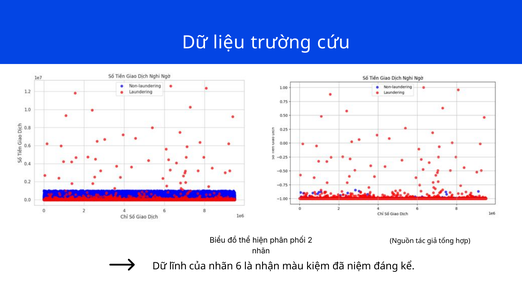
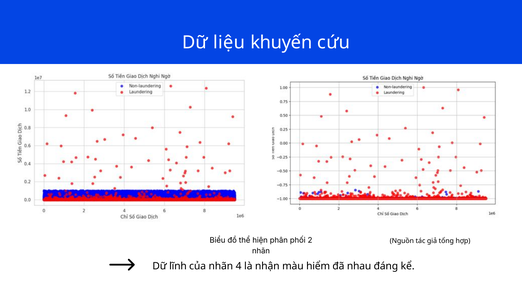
trường: trường -> khuyến
6: 6 -> 4
kiệm: kiệm -> hiểm
niệm: niệm -> nhau
